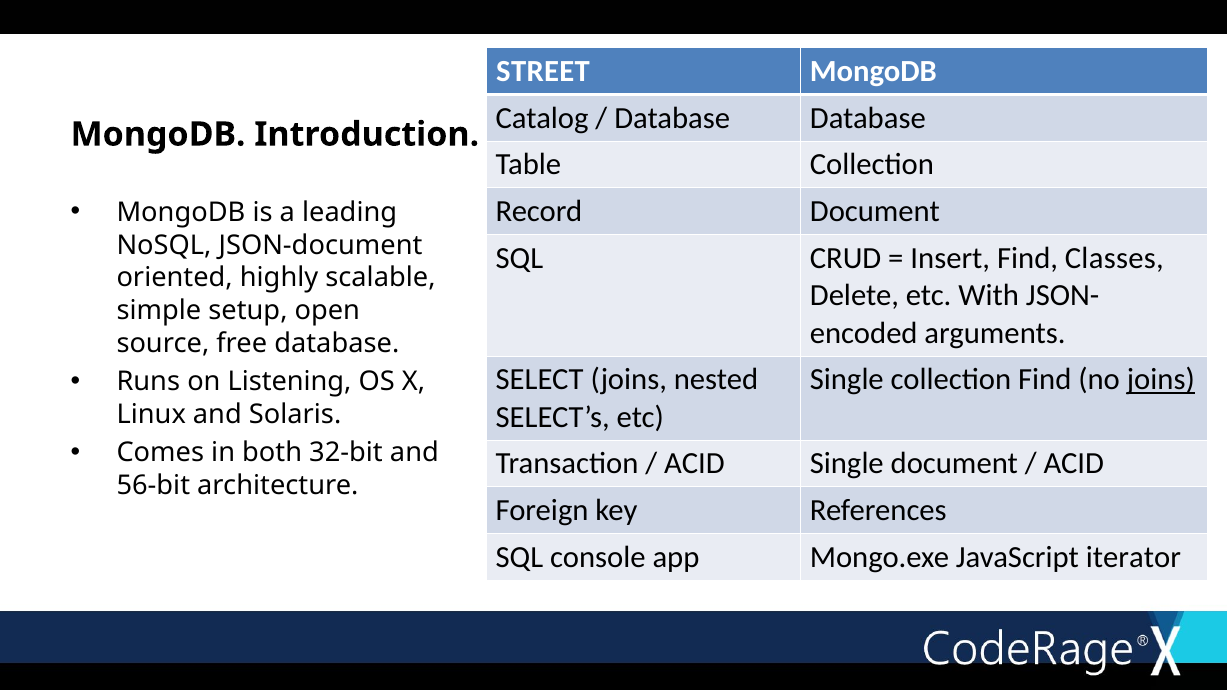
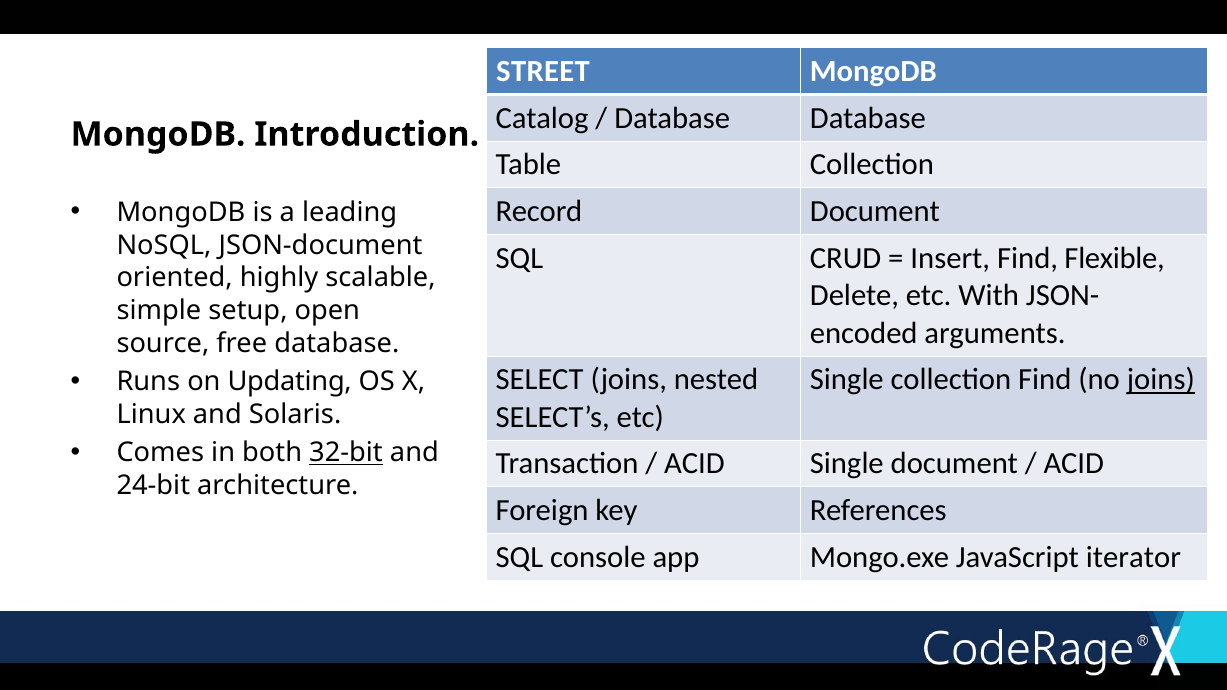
Classes: Classes -> Flexible
Listening: Listening -> Updating
32-bit underline: none -> present
56-bit: 56-bit -> 24-bit
